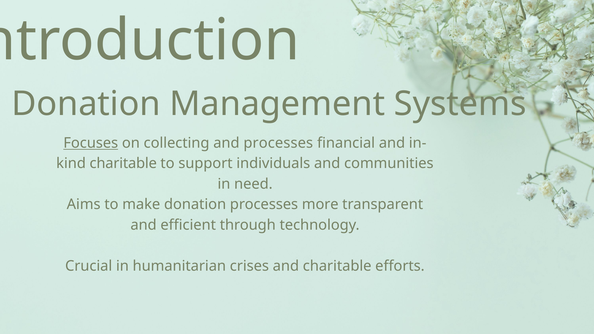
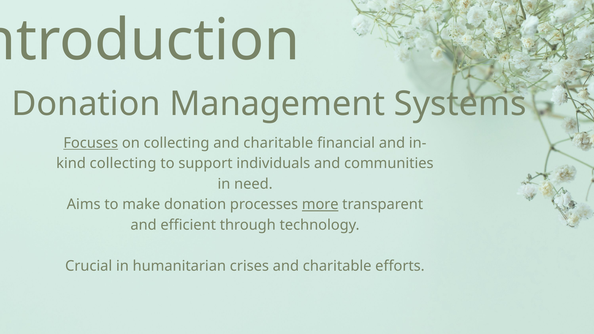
collecting and processes: processes -> charitable
charitable at (123, 164): charitable -> collecting
more underline: none -> present
